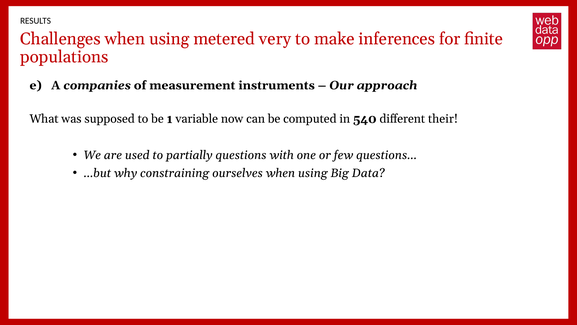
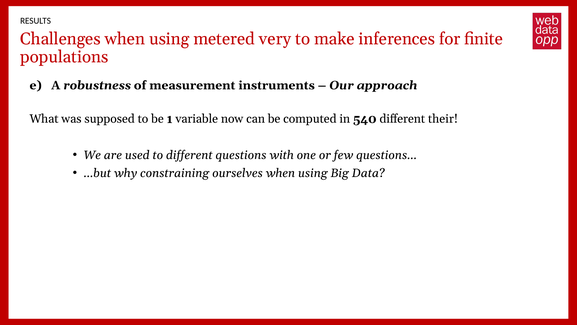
companies: companies -> robustness
to partially: partially -> different
